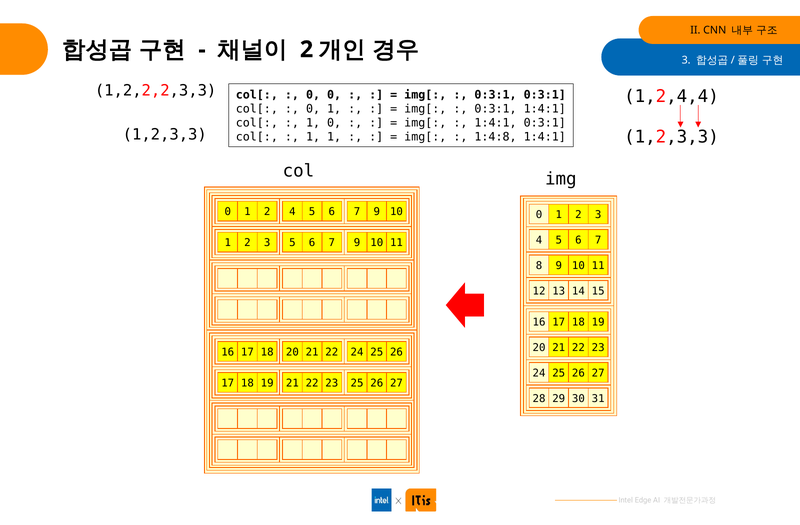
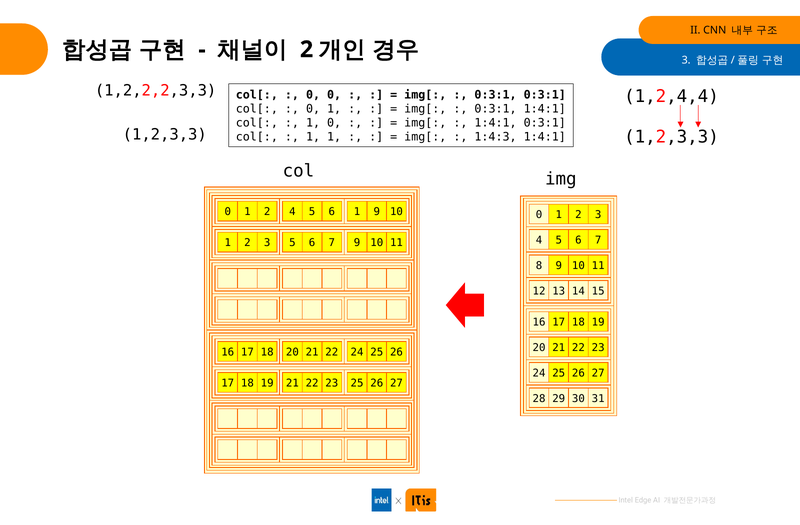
1:4:8: 1:4:8 -> 1:4:3
7 at (357, 212): 7 -> 1
